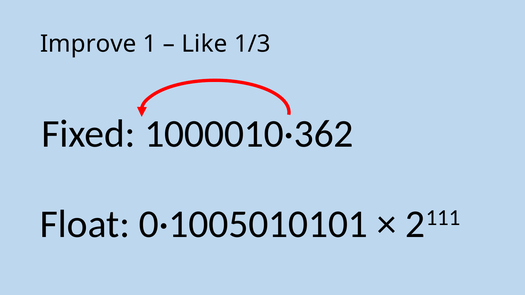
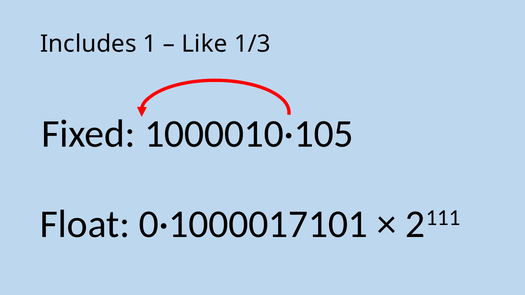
Improve: Improve -> Includes
1000010·362: 1000010·362 -> 1000010·105
0·1005010101: 0·1005010101 -> 0·1000017101
